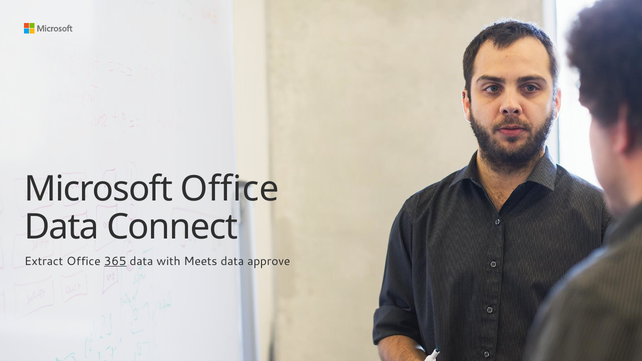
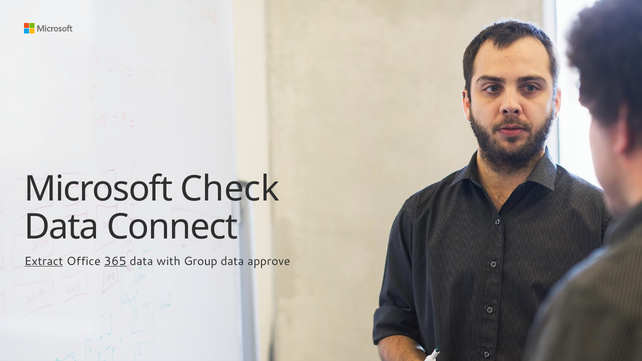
Microsoft Office: Office -> Check
Extract underline: none -> present
Meets: Meets -> Group
